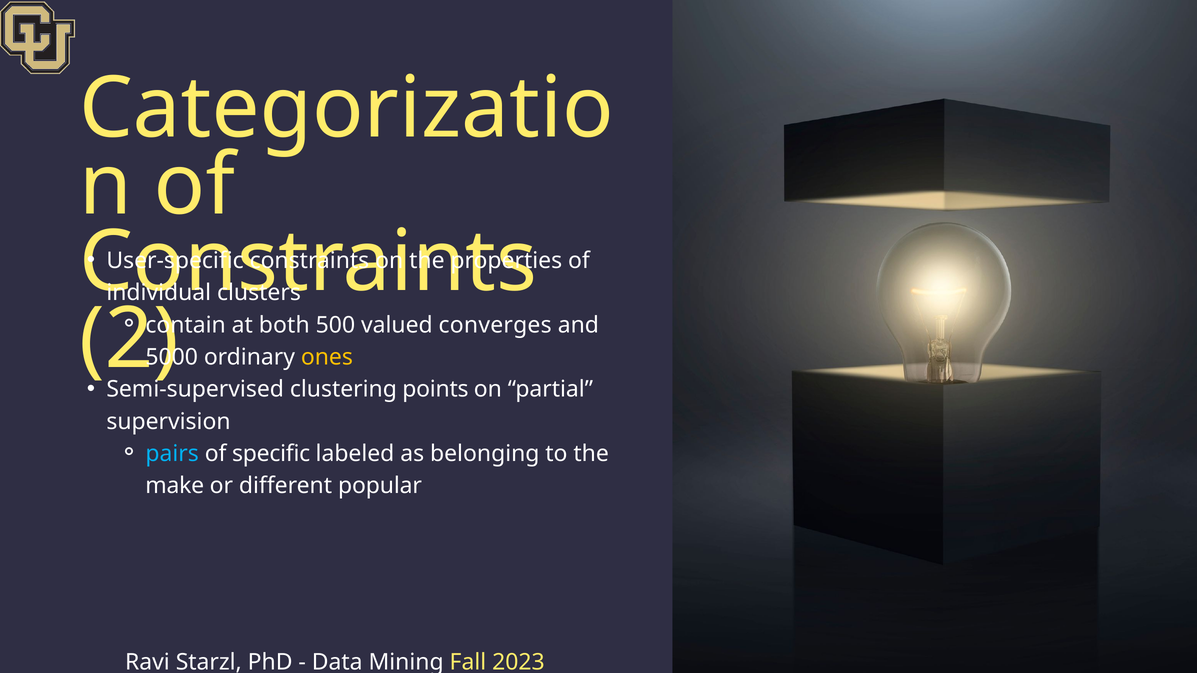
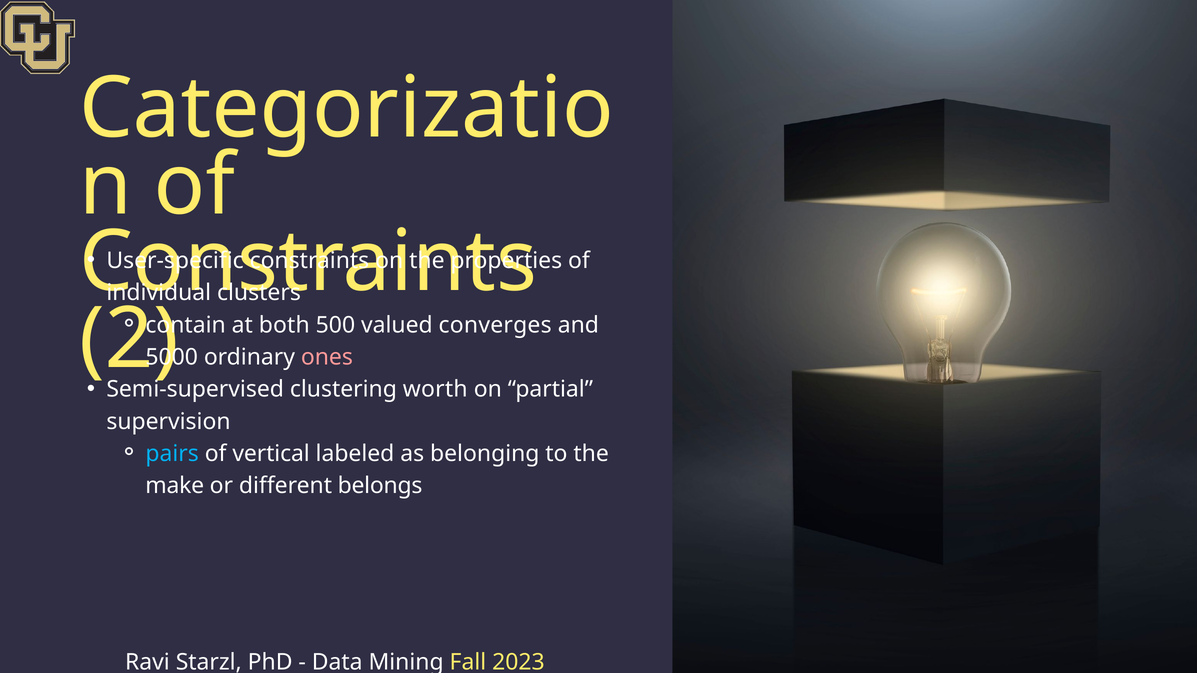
ones colour: yellow -> pink
points: points -> worth
specific: specific -> vertical
popular: popular -> belongs
